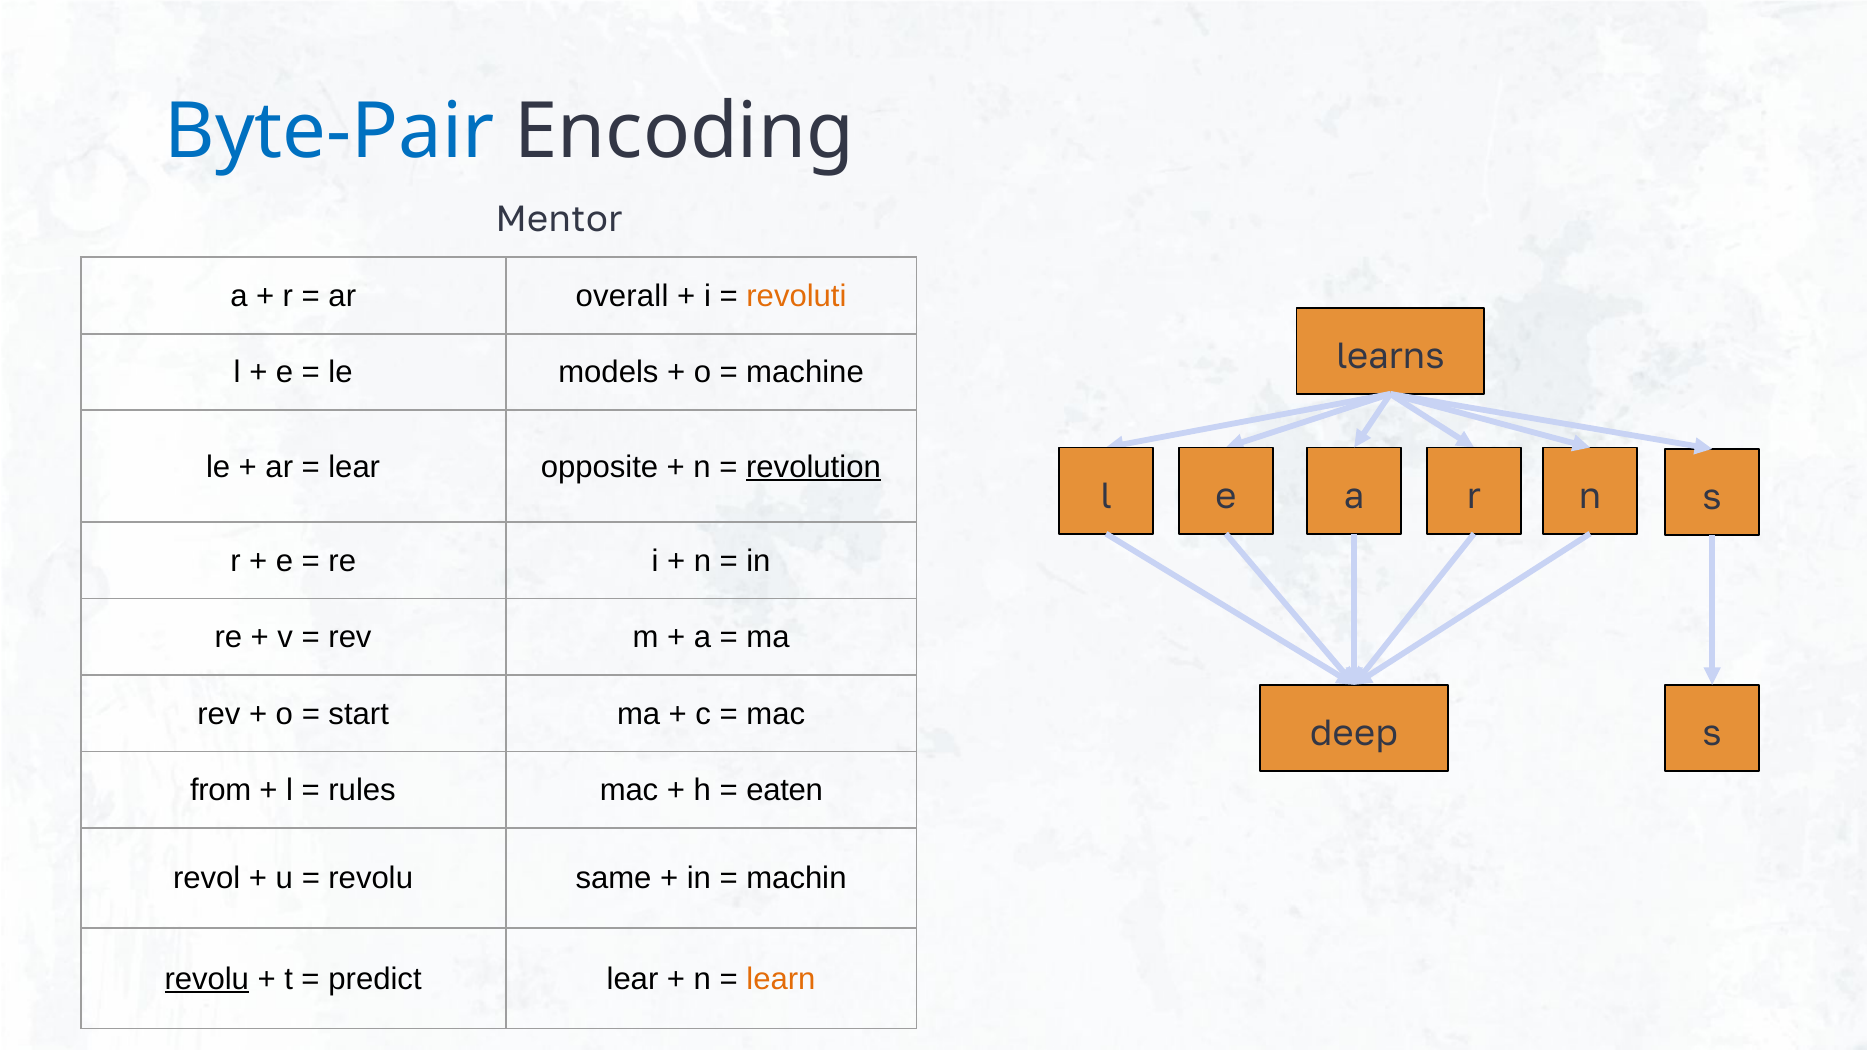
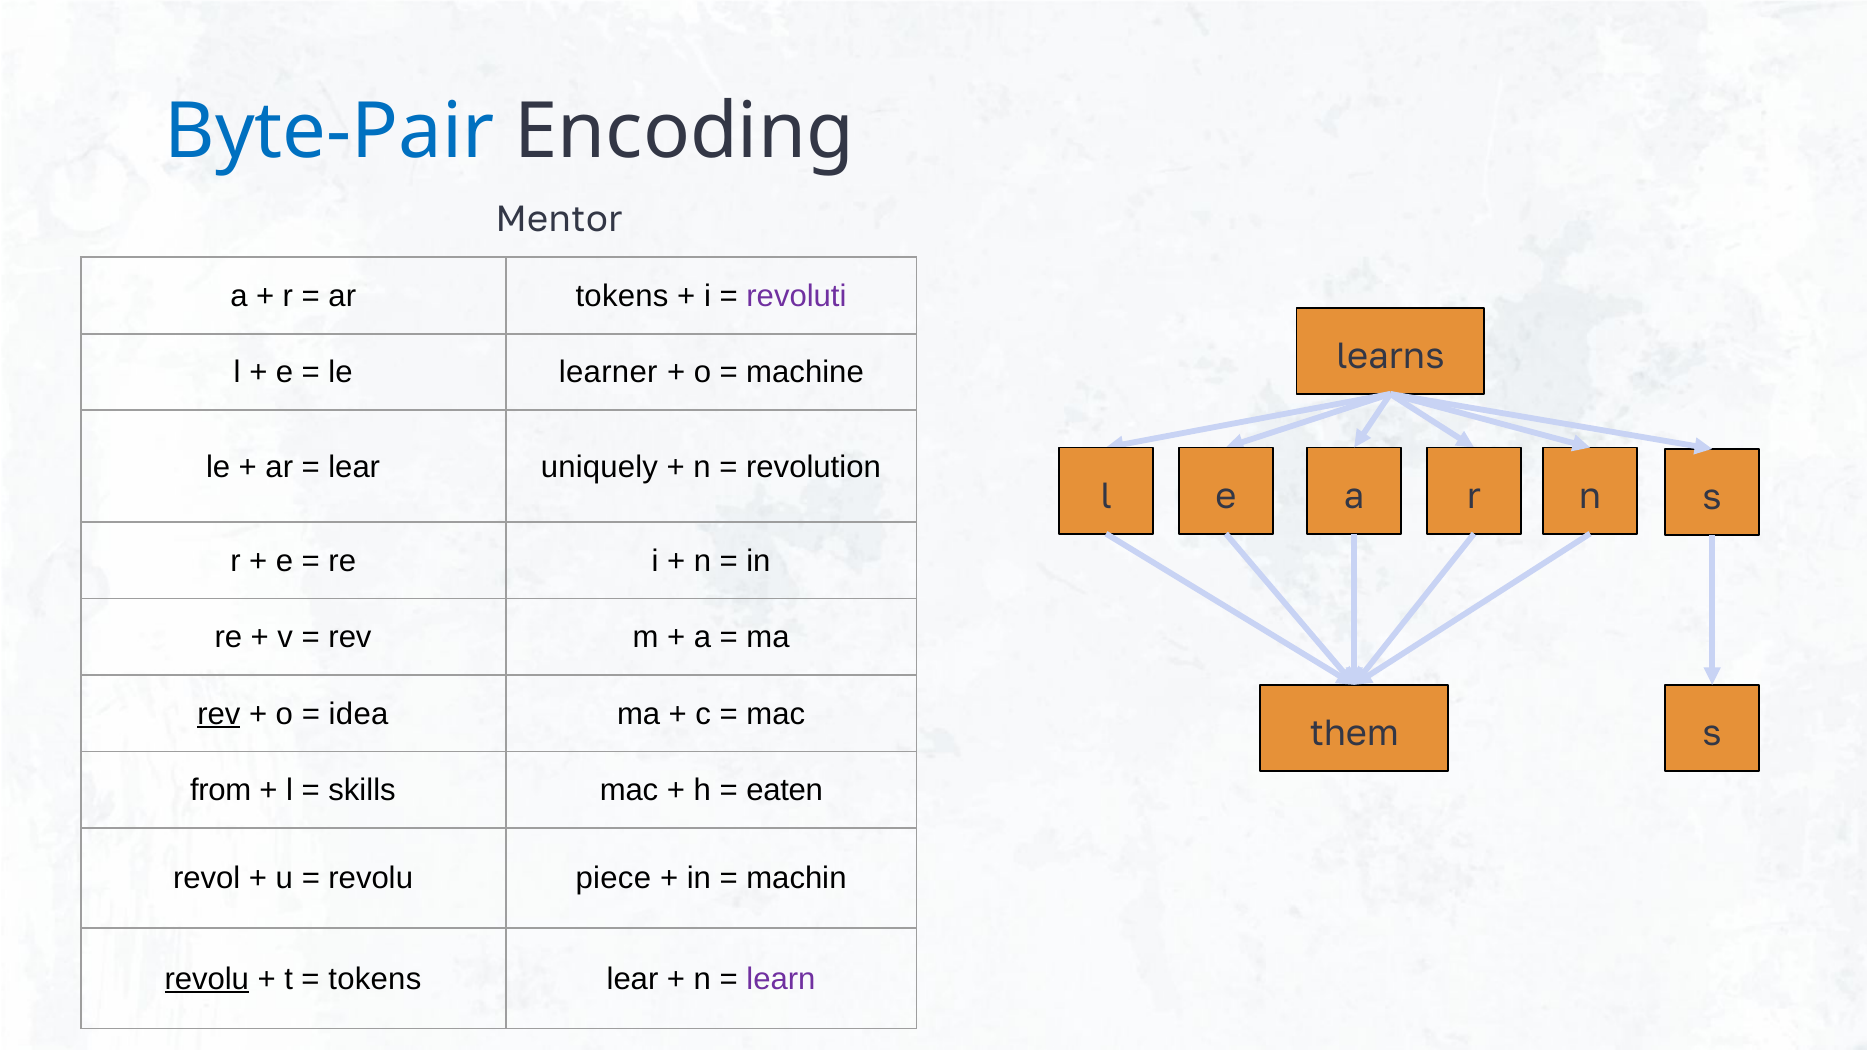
ar overall: overall -> tokens
revoluti colour: orange -> purple
models: models -> learner
opposite: opposite -> uniquely
revolution underline: present -> none
rev at (219, 714) underline: none -> present
start: start -> idea
deep: deep -> them
rules: rules -> skills
same: same -> piece
predict at (375, 979): predict -> tokens
learn colour: orange -> purple
